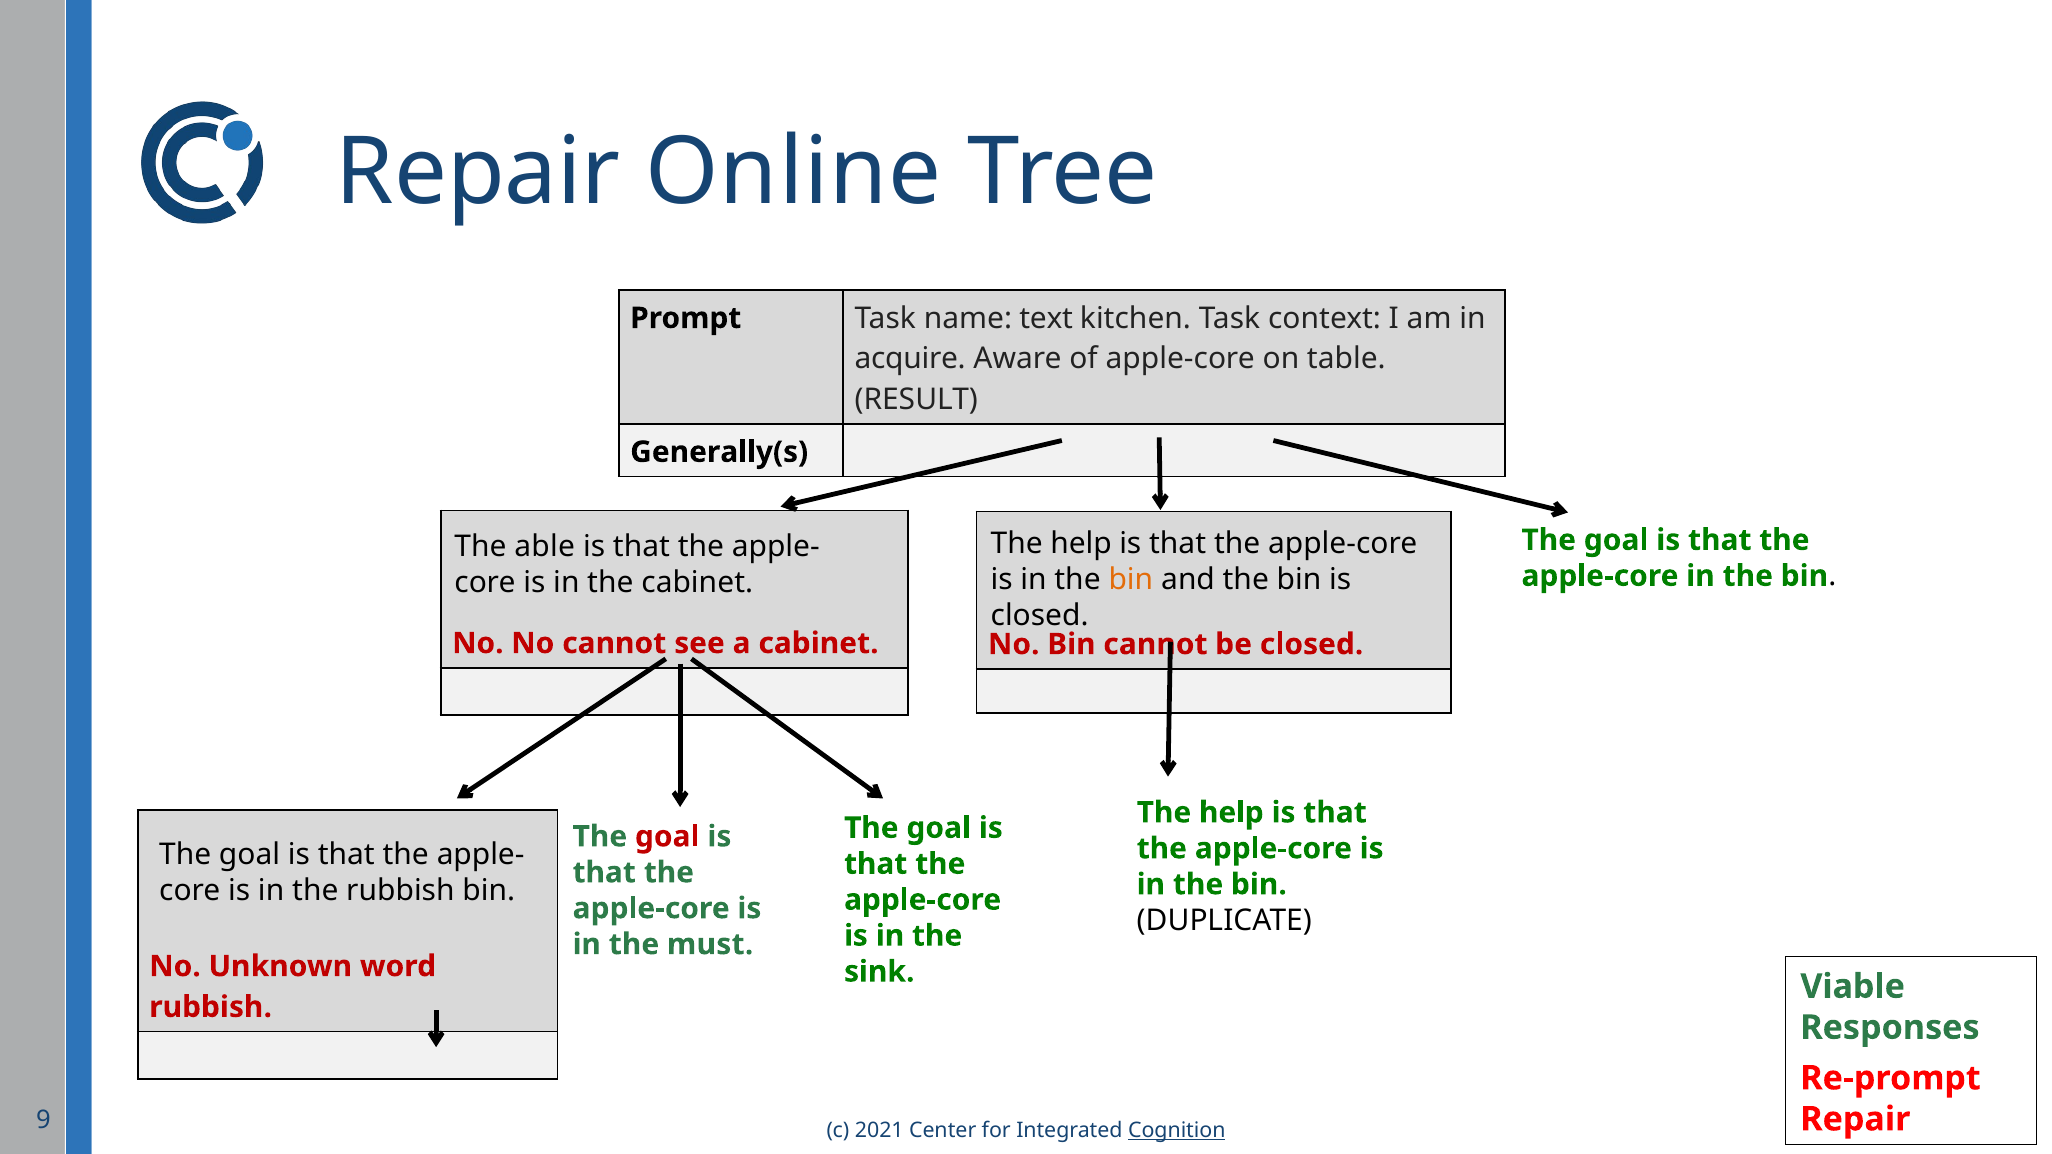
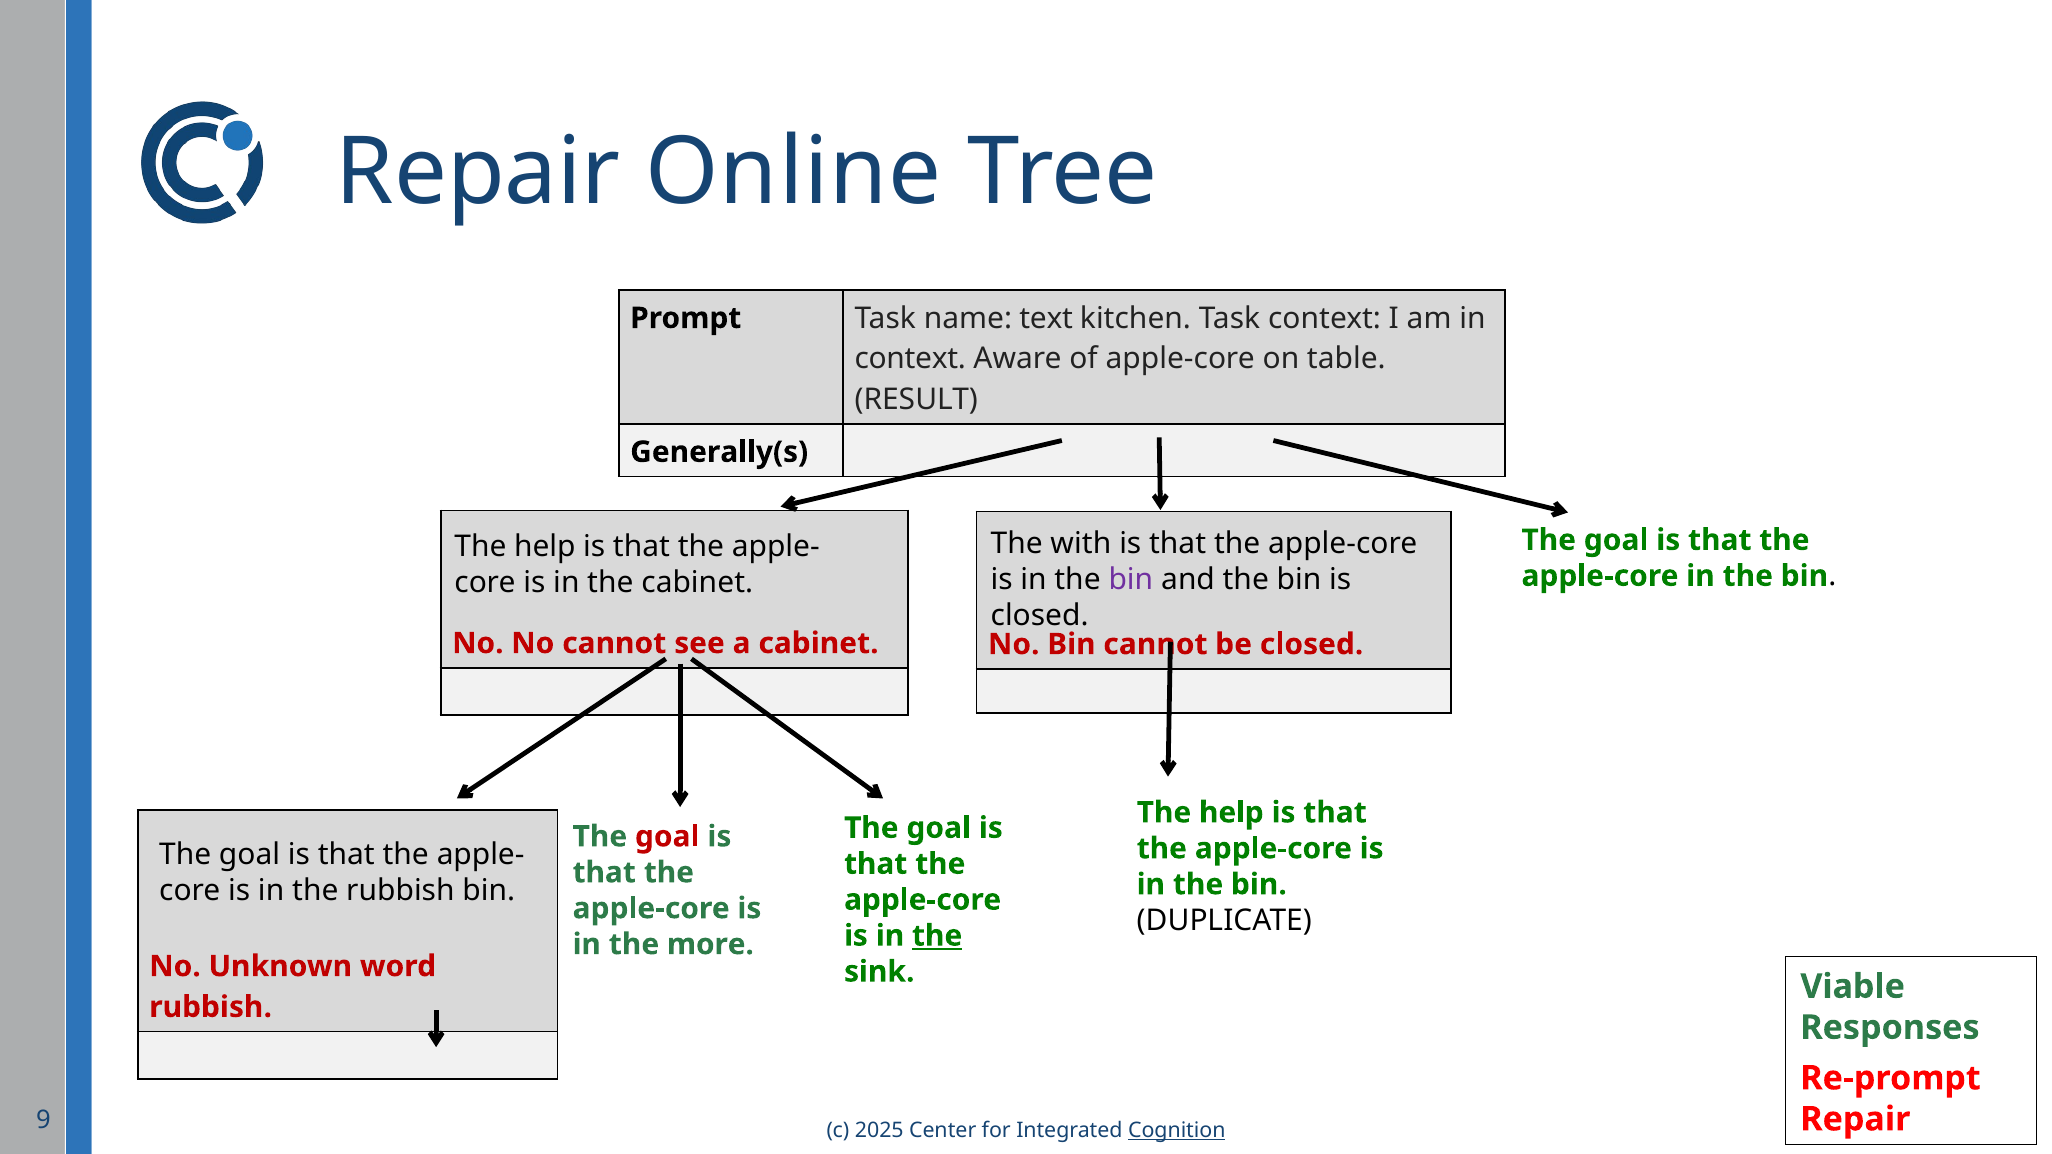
acquire at (910, 359): acquire -> context
help at (1081, 544): help -> with
able at (545, 547): able -> help
bin at (1131, 580) colour: orange -> purple
the at (937, 936) underline: none -> present
must: must -> more
2021: 2021 -> 2025
